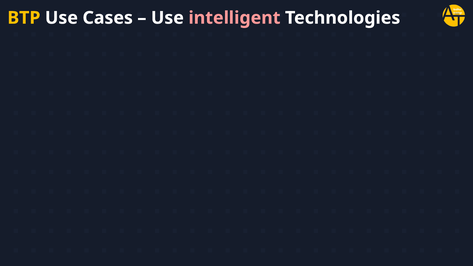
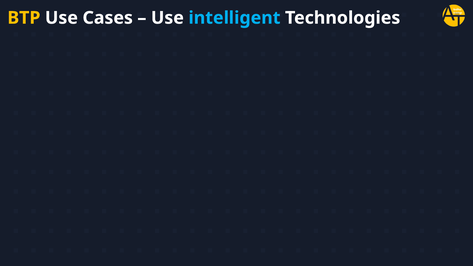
intelligent colour: pink -> light blue
